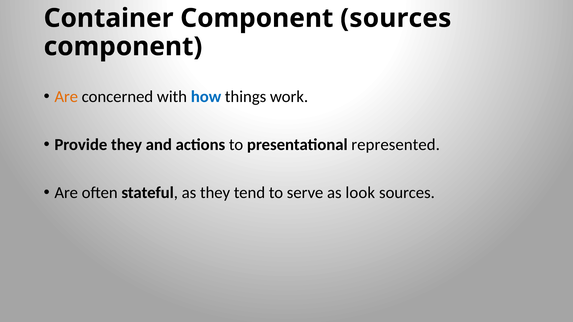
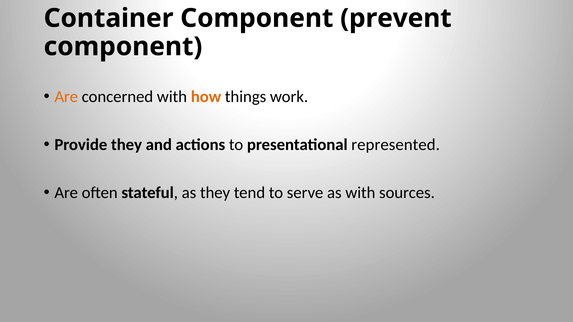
Component sources: sources -> prevent
how colour: blue -> orange
as look: look -> with
